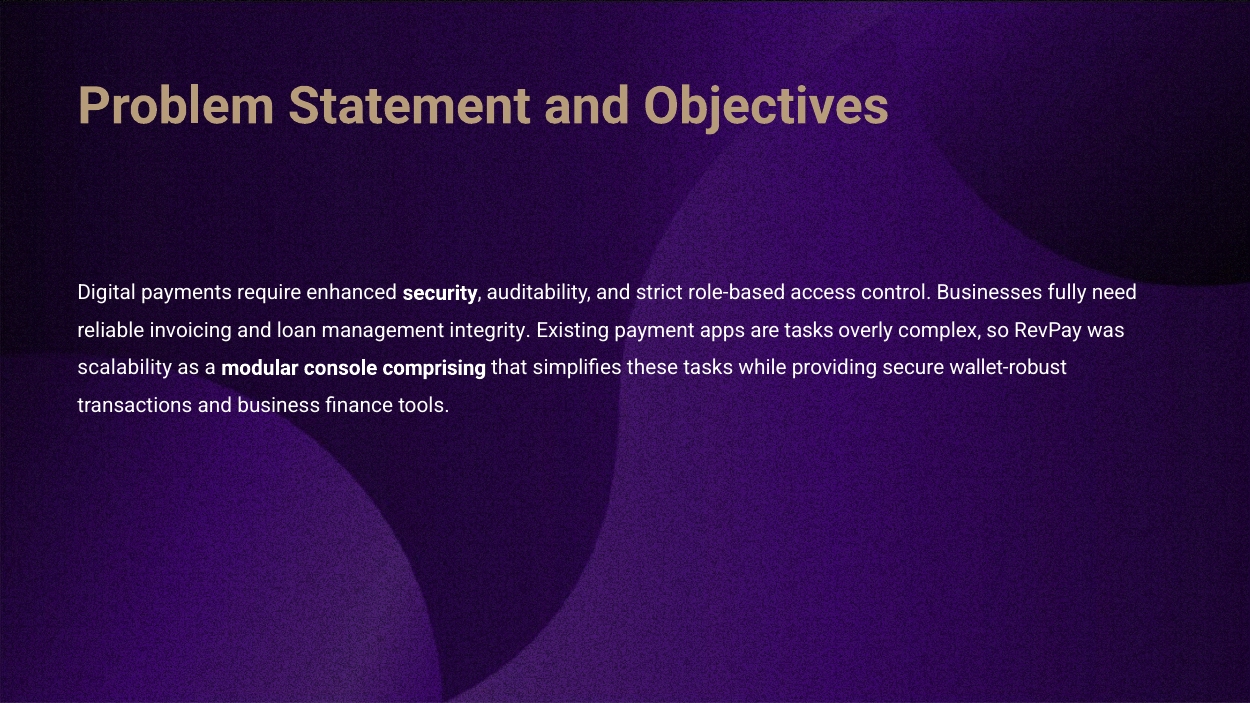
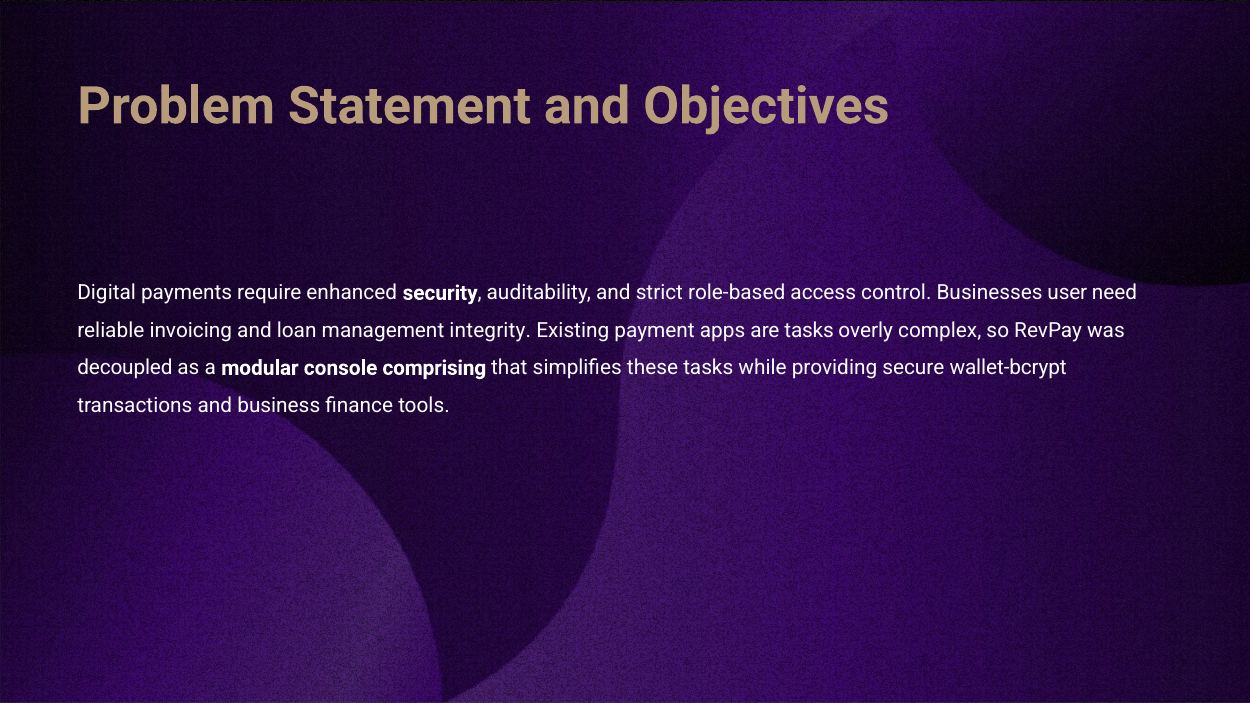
fully: fully -> user
scalability: scalability -> decoupled
wallet-robust: wallet-robust -> wallet-bcrypt
